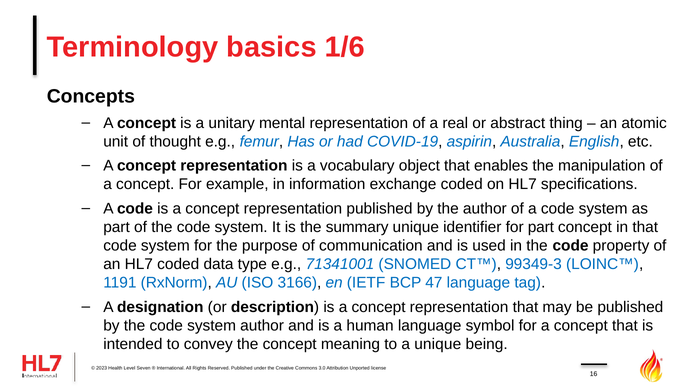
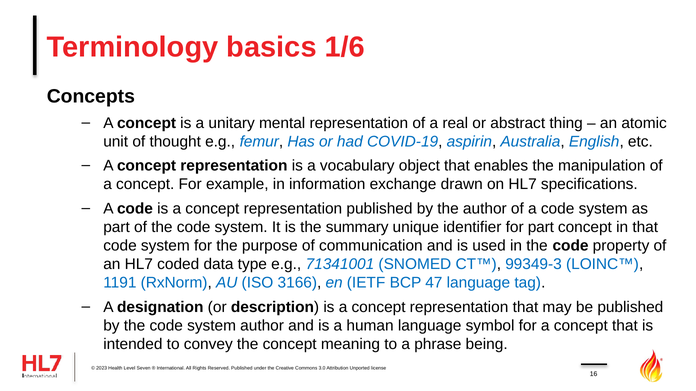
exchange coded: coded -> drawn
a unique: unique -> phrase
